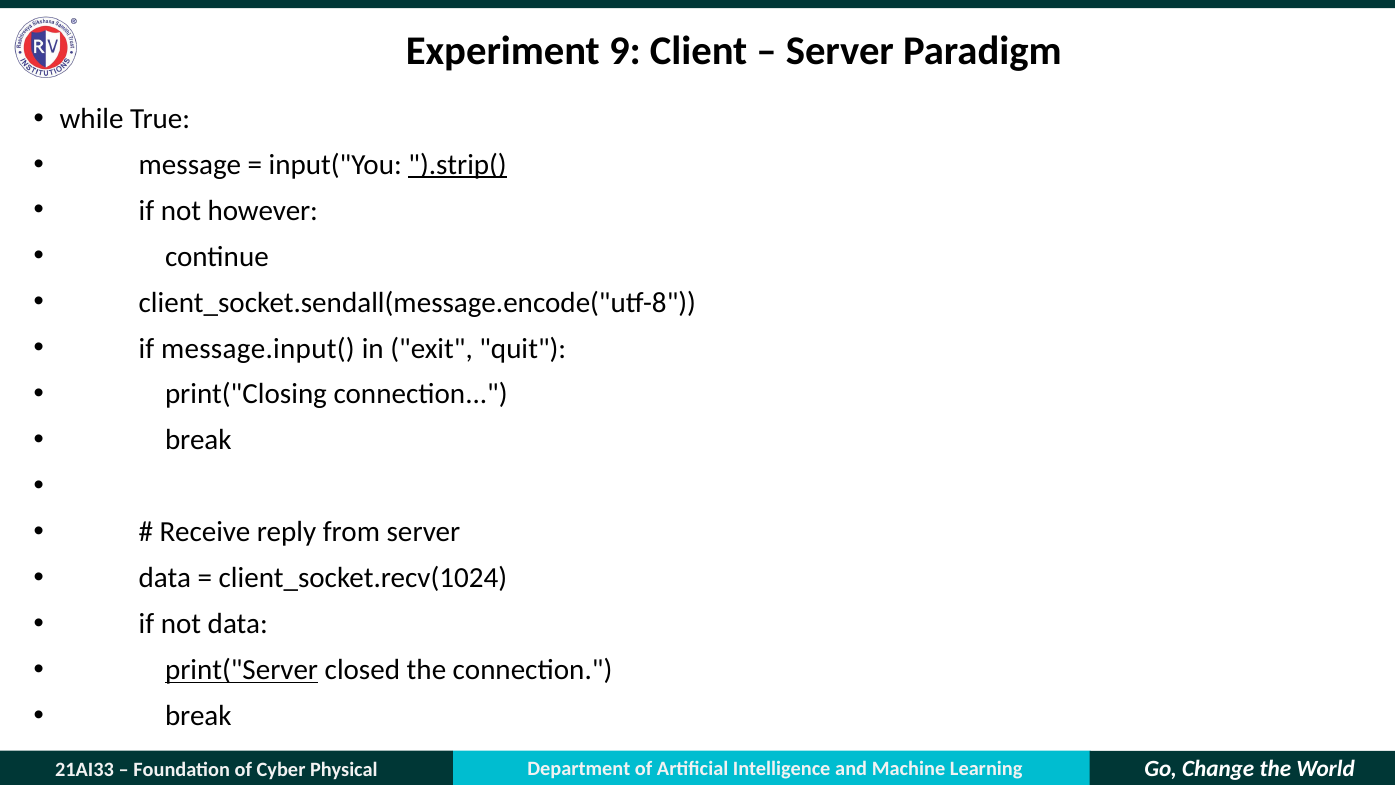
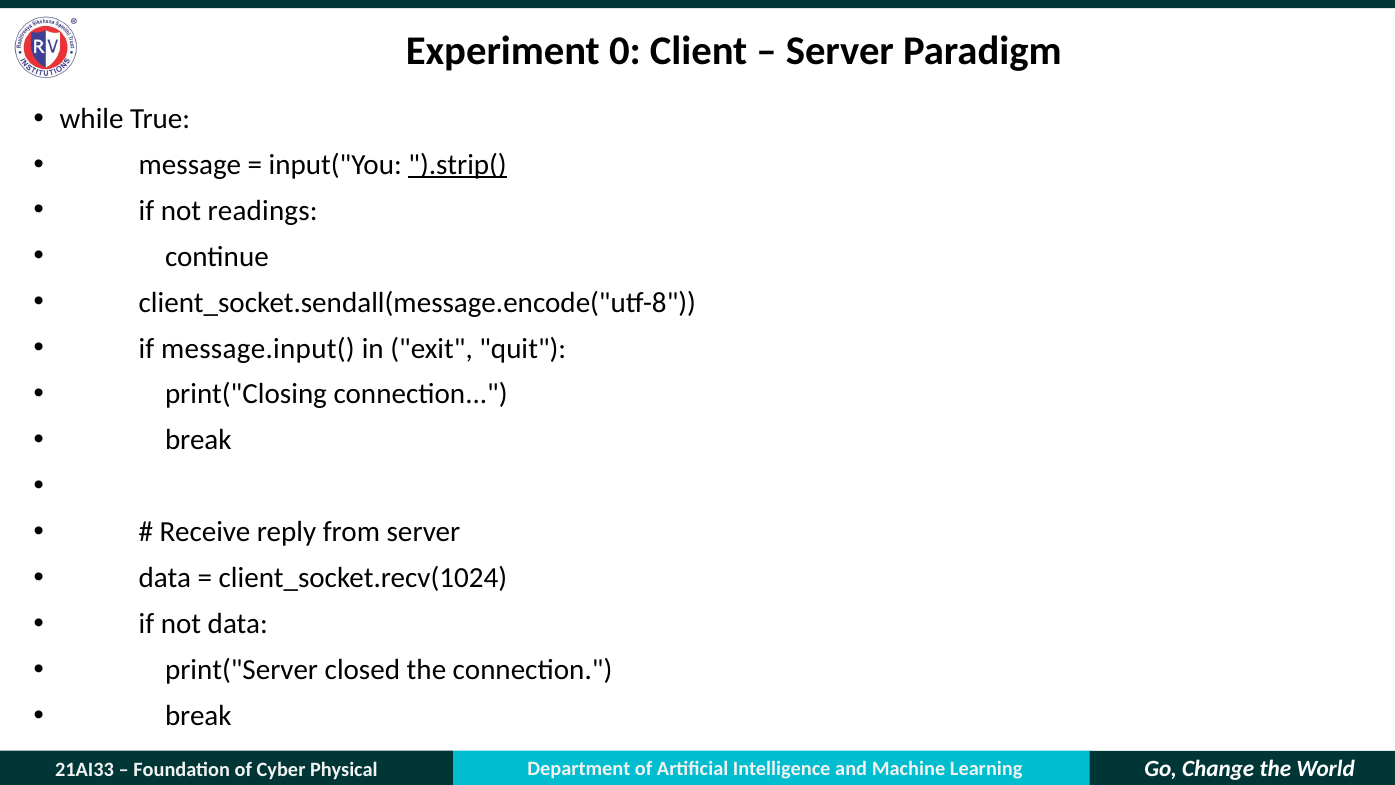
9: 9 -> 0
however: however -> readings
print("Server underline: present -> none
